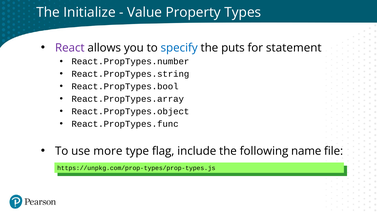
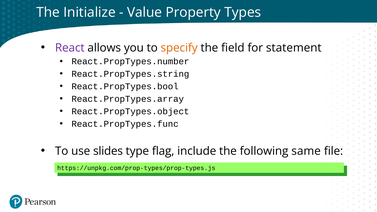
specify colour: blue -> orange
puts: puts -> field
more: more -> slides
name: name -> same
